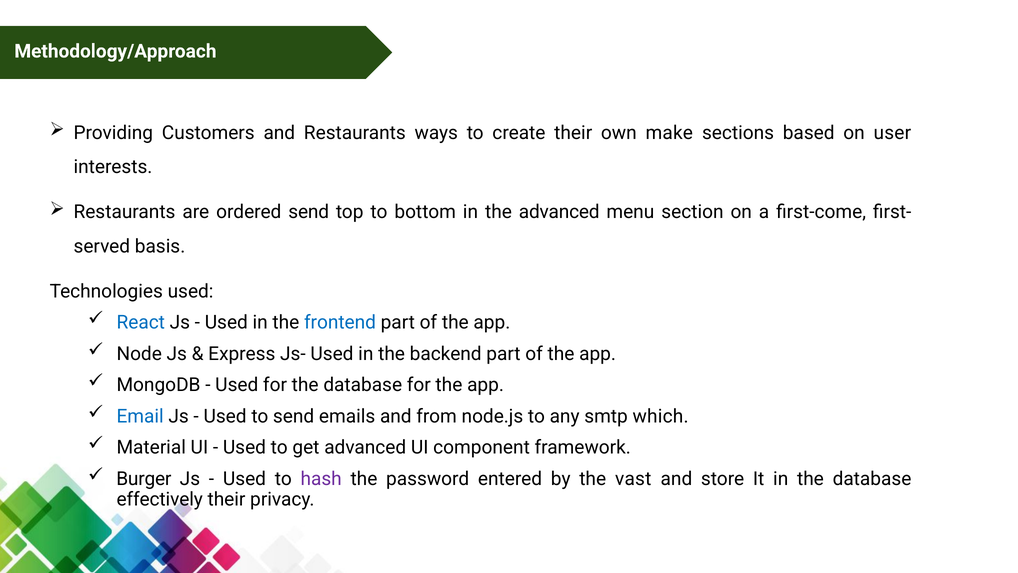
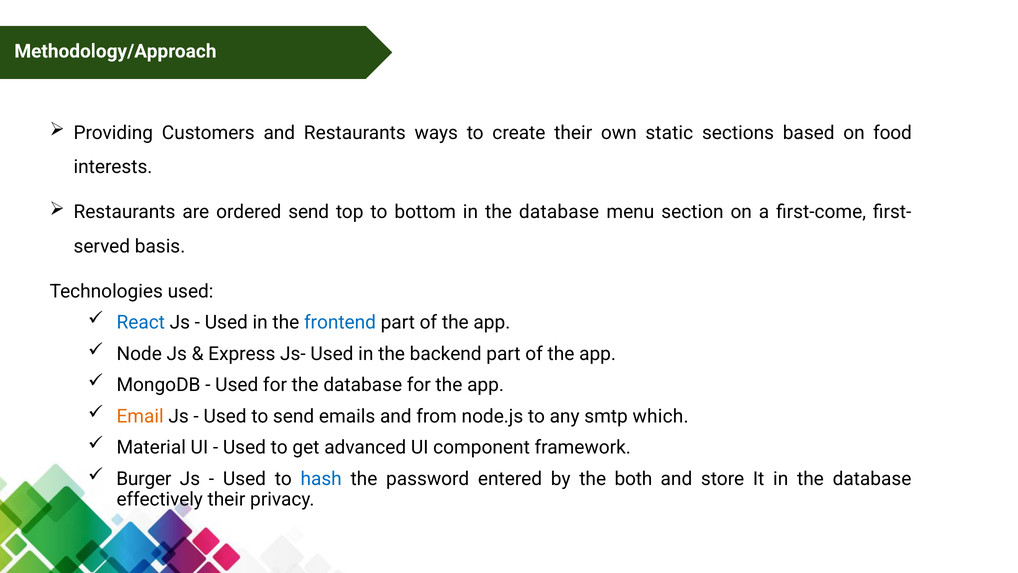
make: make -> static
user: user -> food
bottom in the advanced: advanced -> database
Email colour: blue -> orange
hash colour: purple -> blue
vast: vast -> both
